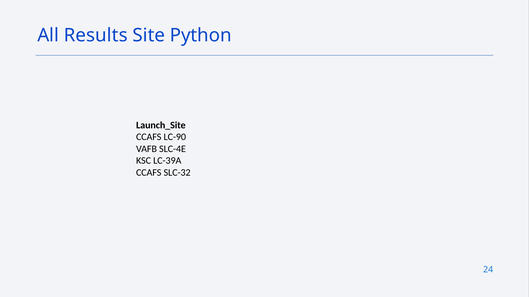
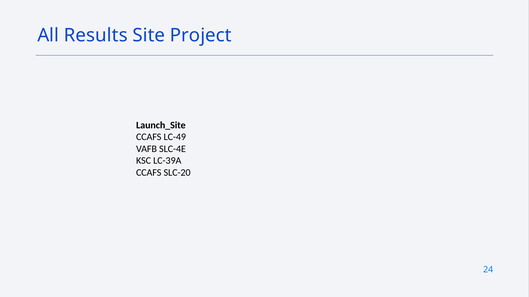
Python: Python -> Project
LC-90: LC-90 -> LC-49
SLC-32: SLC-32 -> SLC-20
